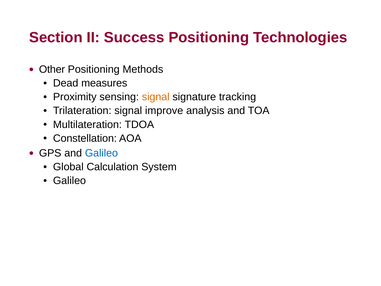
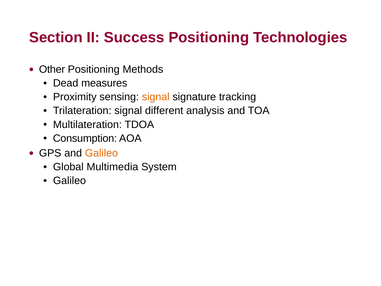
improve: improve -> different
Constellation: Constellation -> Consumption
Galileo at (101, 153) colour: blue -> orange
Calculation: Calculation -> Multimedia
